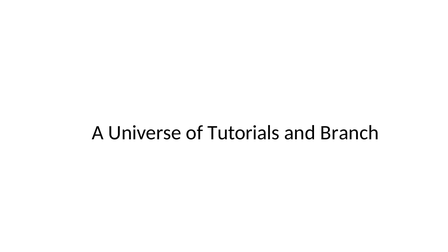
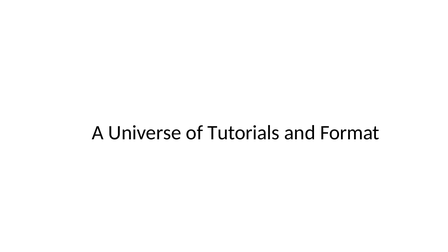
Branch: Branch -> Format
